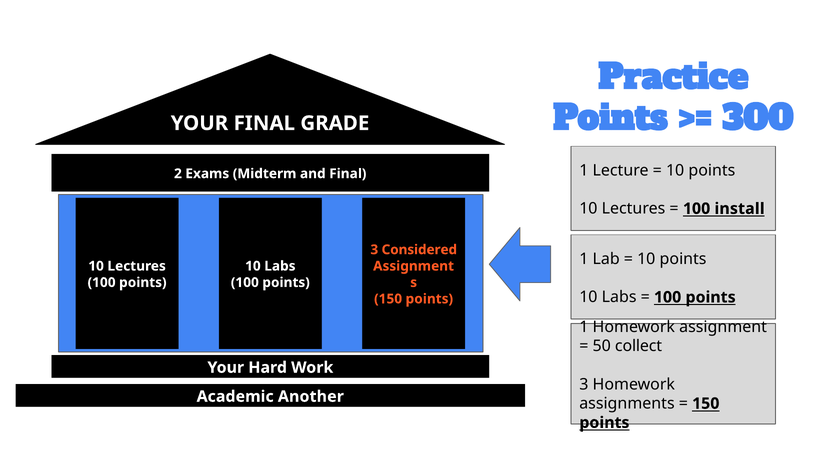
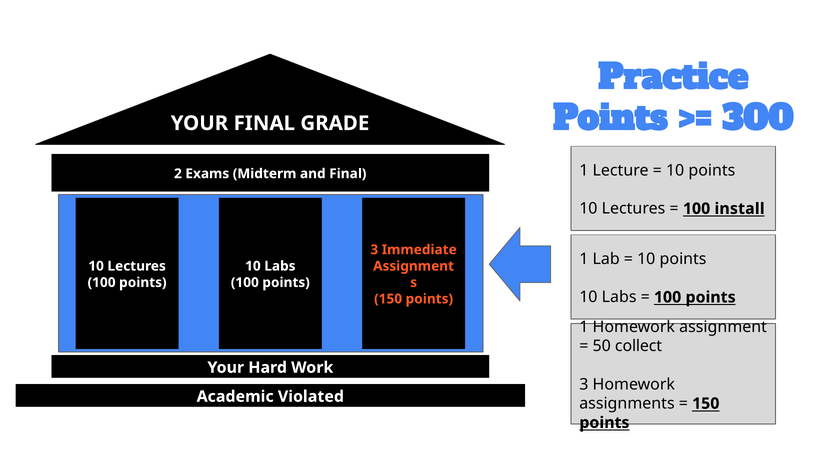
Considered: Considered -> Immediate
Another: Another -> Violated
